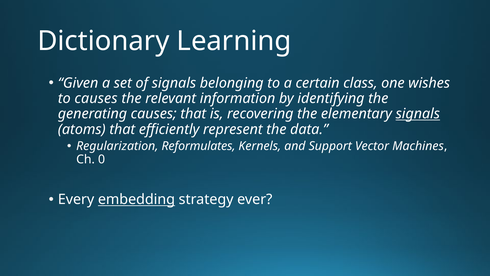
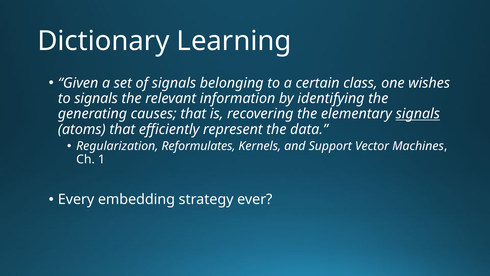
to causes: causes -> signals
0: 0 -> 1
embedding underline: present -> none
